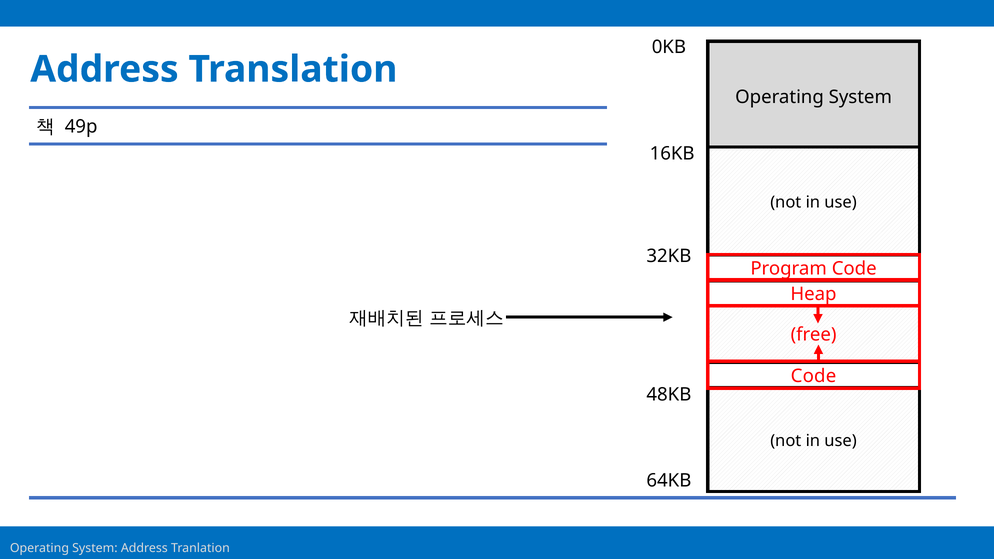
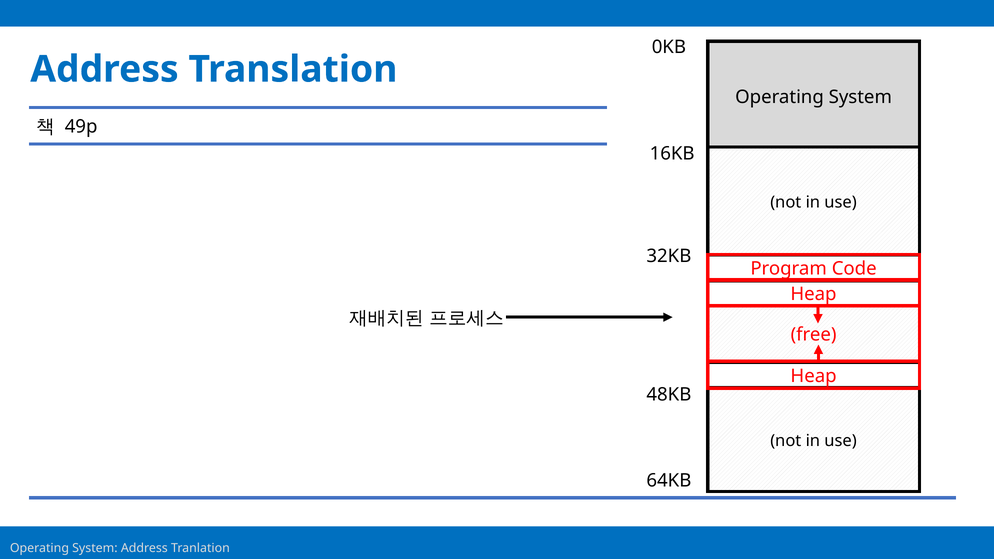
Code at (813, 376): Code -> Heap
